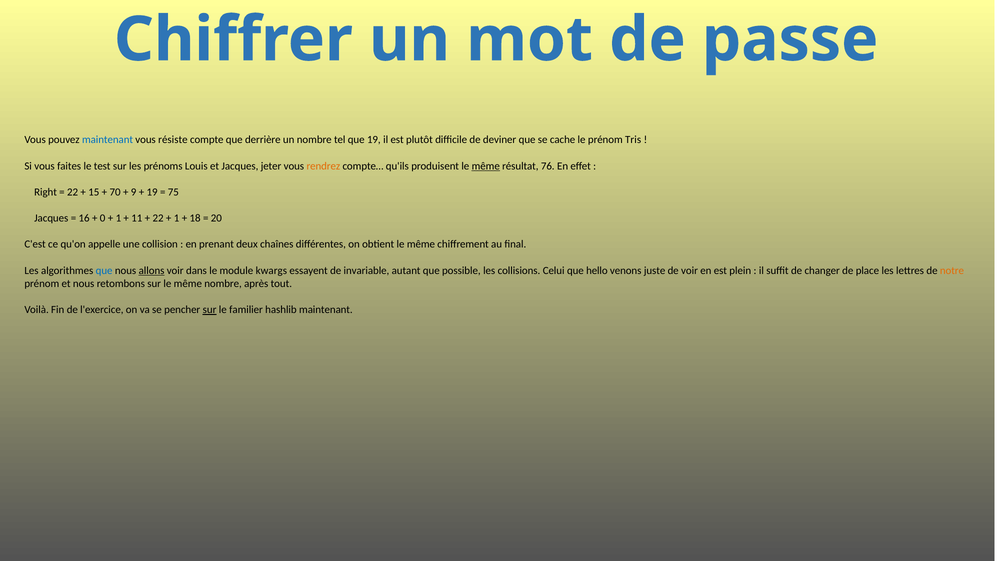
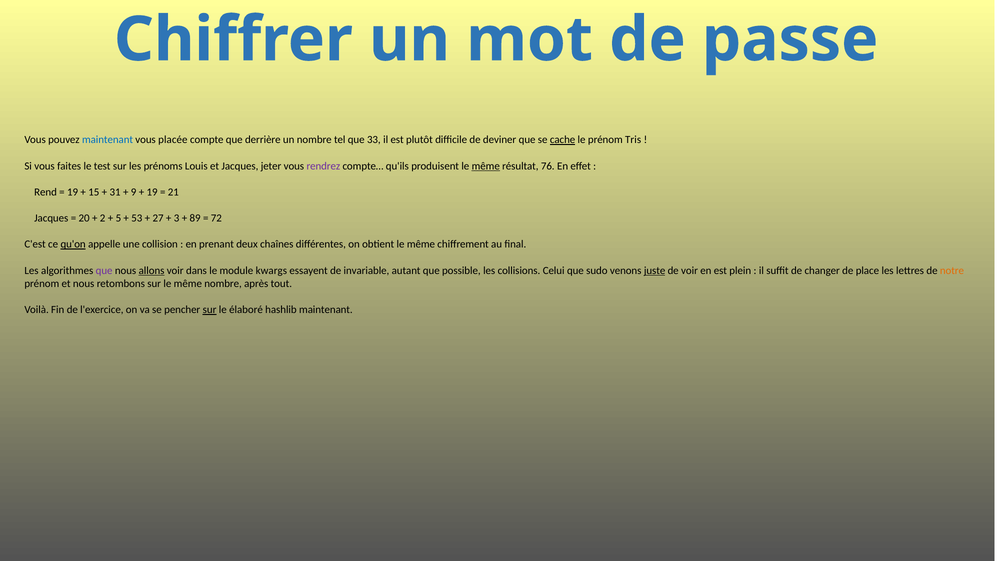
résiste: résiste -> placée
que 19: 19 -> 33
cache underline: none -> present
rendrez colour: orange -> purple
Right: Right -> Rend
22 at (73, 192): 22 -> 19
70: 70 -> 31
75: 75 -> 21
16: 16 -> 20
0: 0 -> 2
1 at (118, 218): 1 -> 5
11: 11 -> 53
22 at (158, 218): 22 -> 27
1 at (177, 218): 1 -> 3
18: 18 -> 89
20: 20 -> 72
qu'on underline: none -> present
que at (104, 270) colour: blue -> purple
hello: hello -> sudo
juste underline: none -> present
familier: familier -> élaboré
